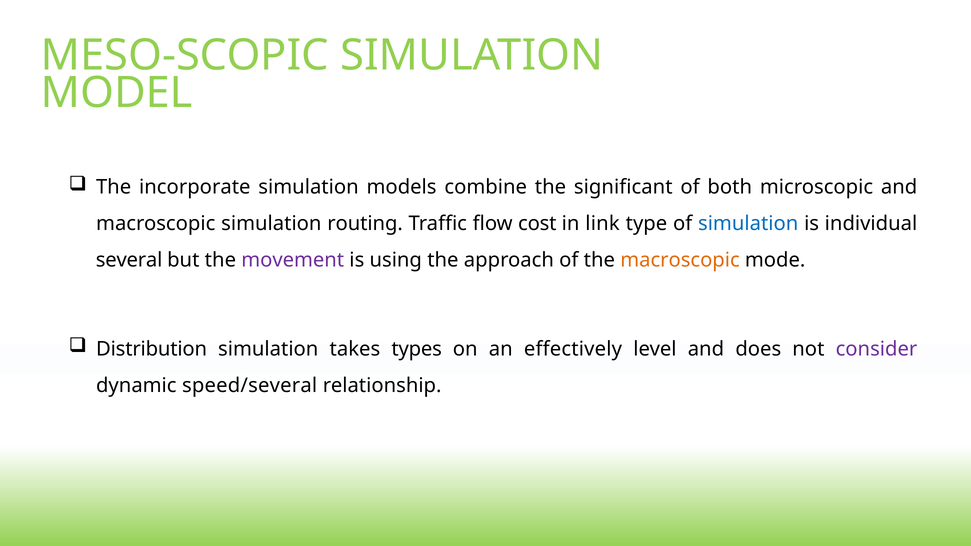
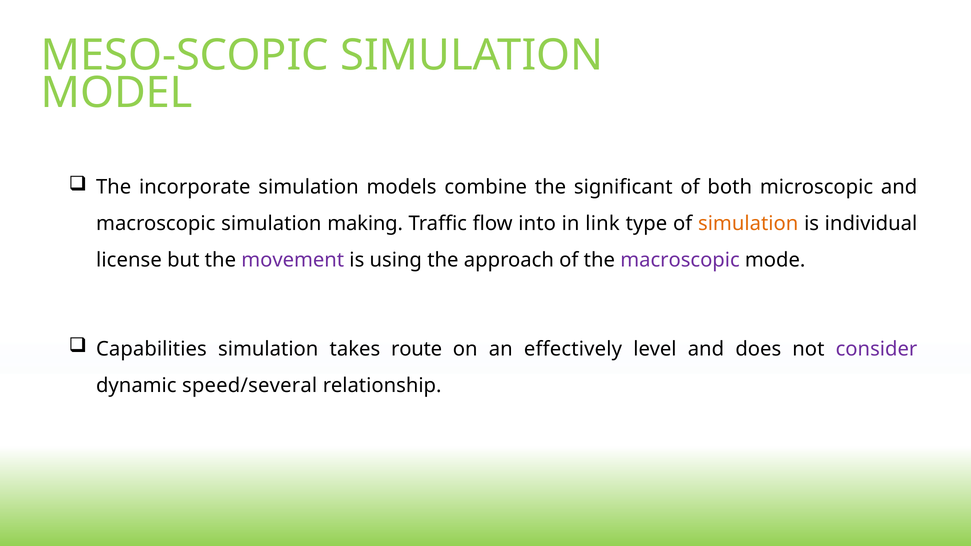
routing: routing -> making
cost: cost -> into
simulation at (748, 224) colour: blue -> orange
several: several -> license
macroscopic at (680, 260) colour: orange -> purple
Distribution: Distribution -> Capabilities
types: types -> route
